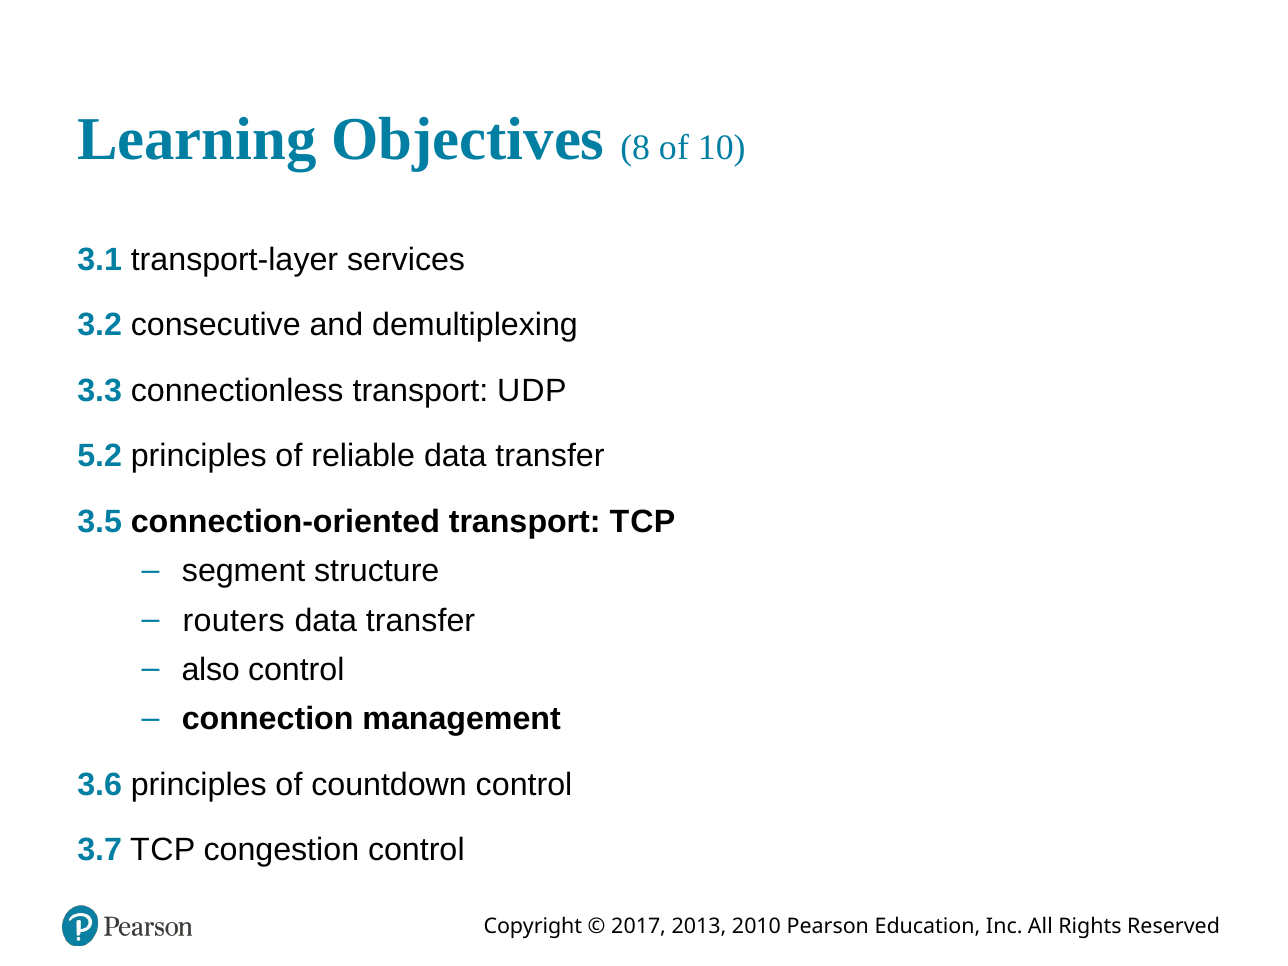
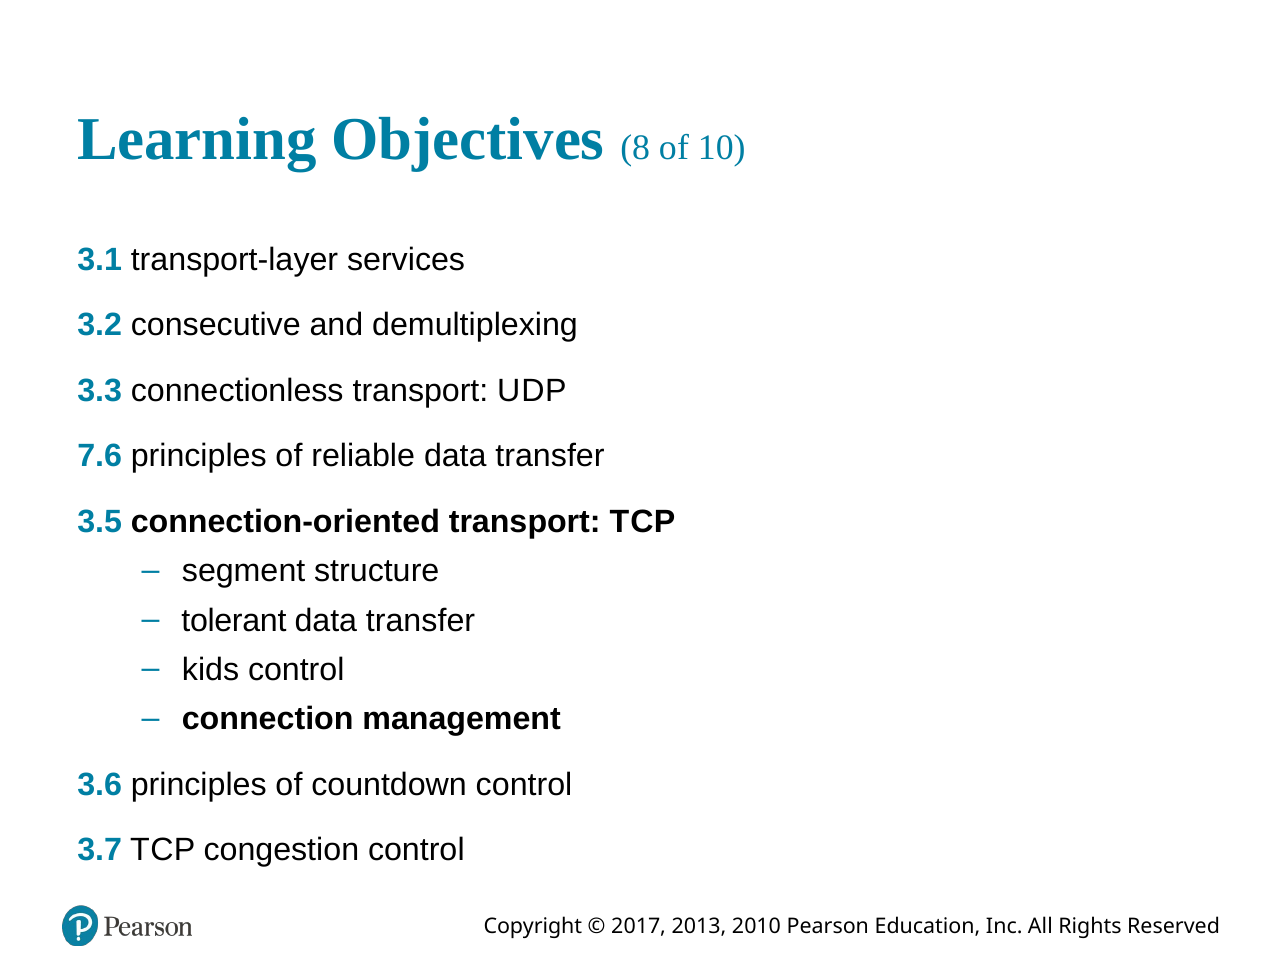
5.2: 5.2 -> 7.6
routers: routers -> tolerant
also: also -> kids
